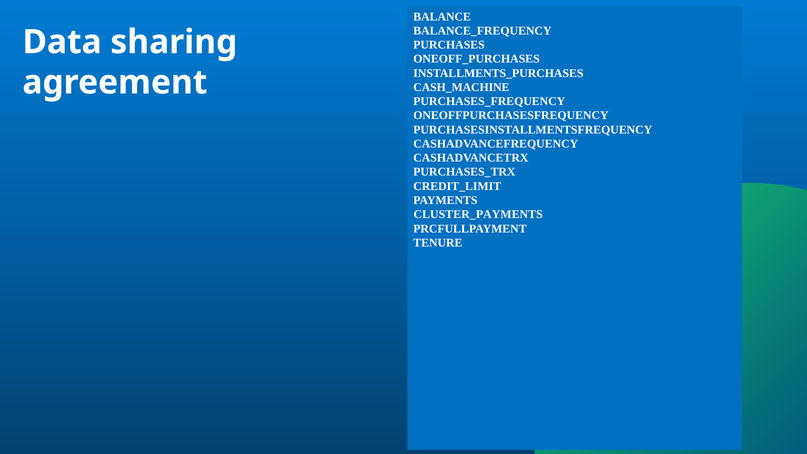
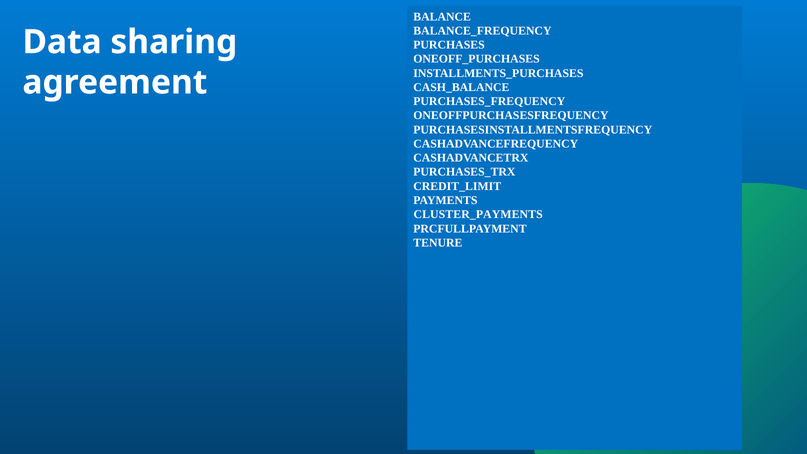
CASH_MACHINE: CASH_MACHINE -> CASH_BALANCE
